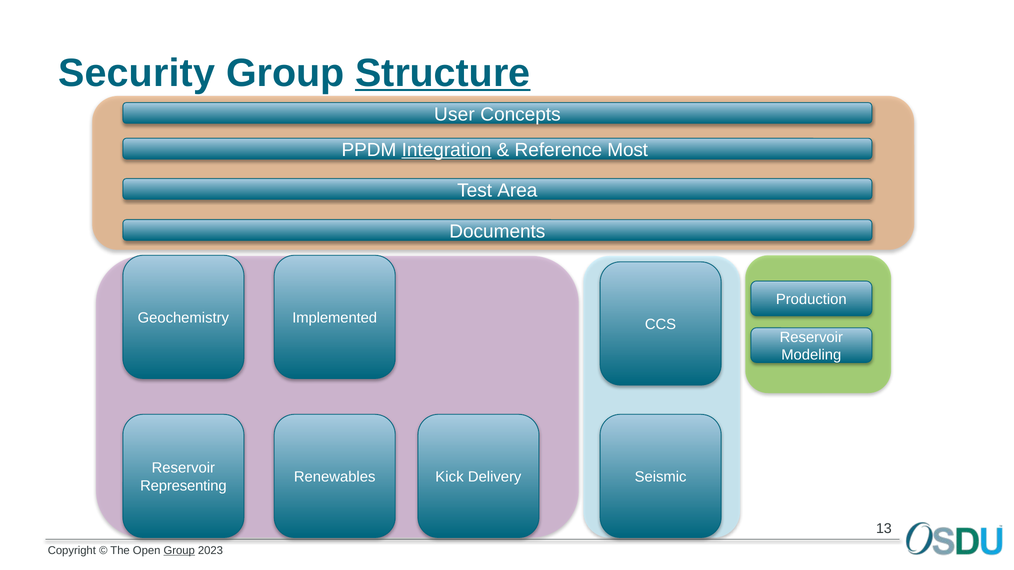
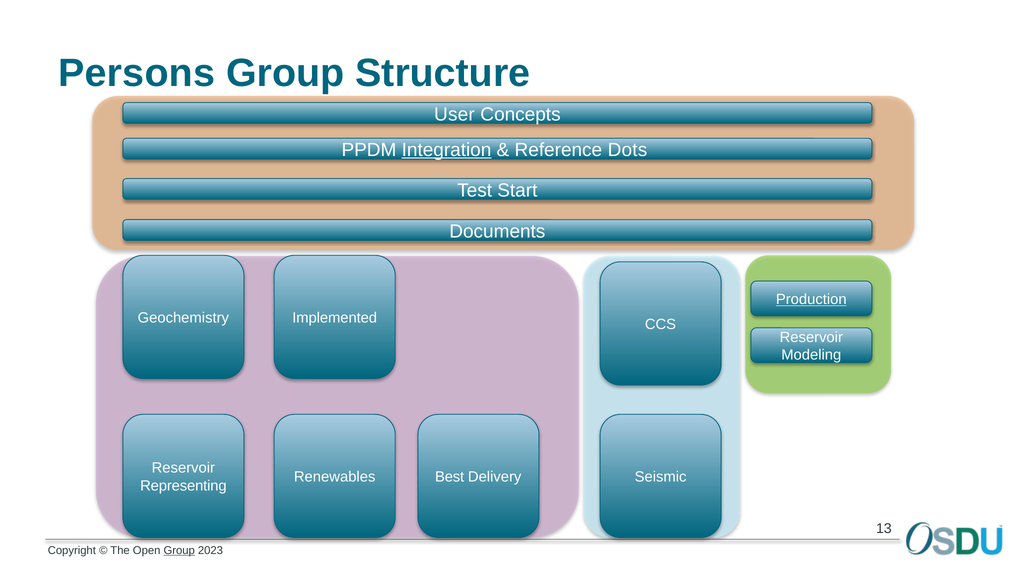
Security: Security -> Persons
Structure underline: present -> none
Most: Most -> Dots
Area: Area -> Start
Production underline: none -> present
Kick: Kick -> Best
